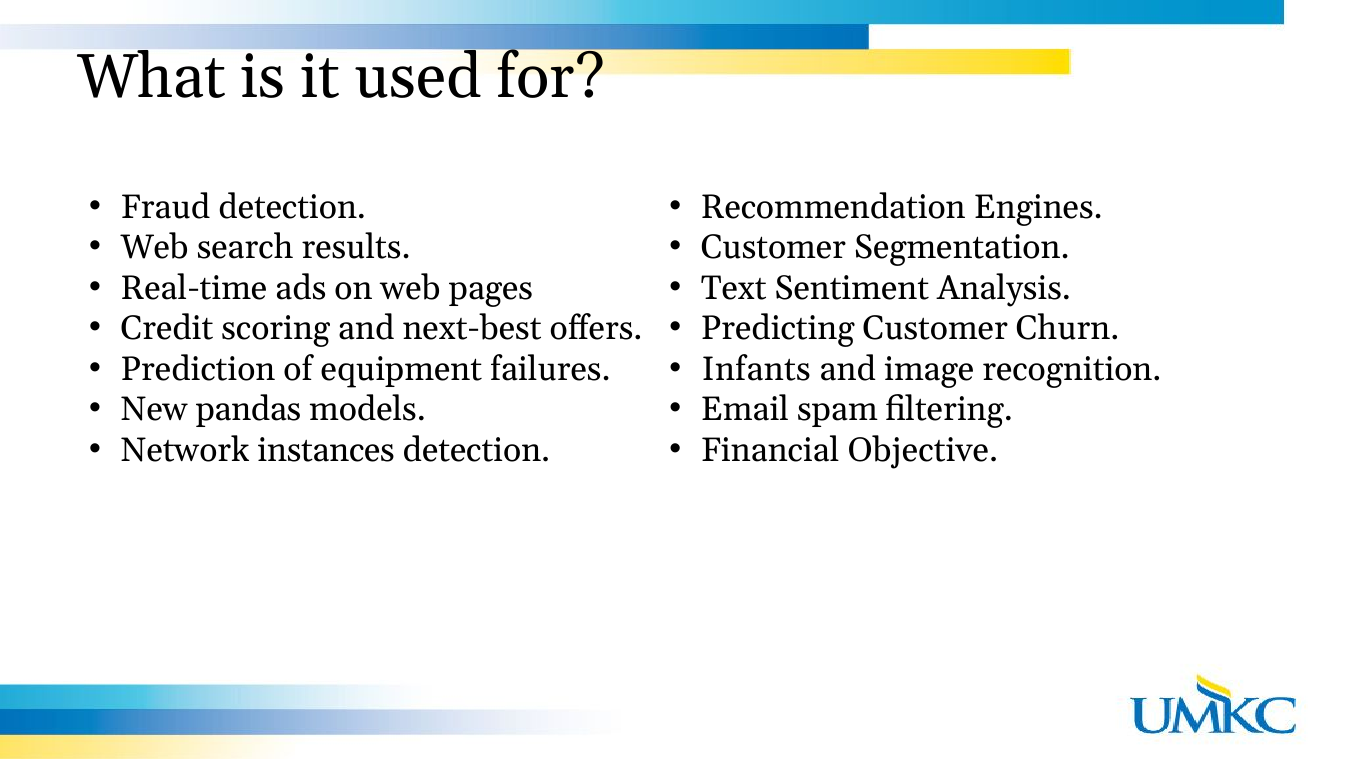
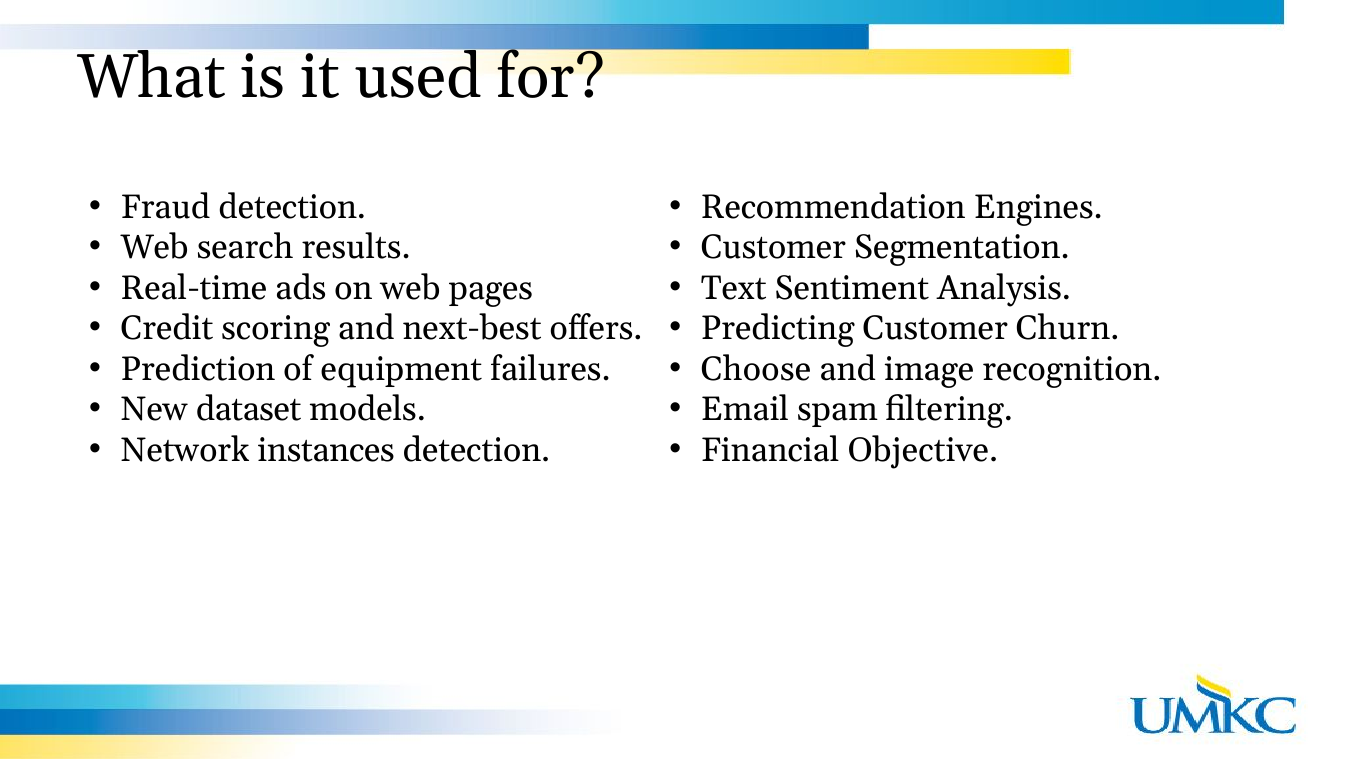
Infants: Infants -> Choose
pandas: pandas -> dataset
